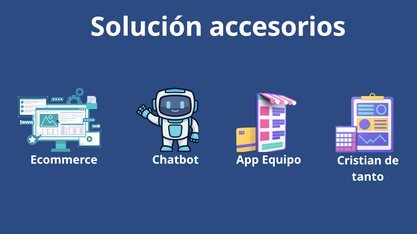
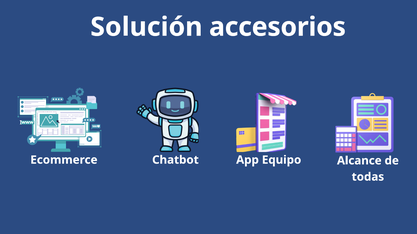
Cristian: Cristian -> Alcance
tanto: tanto -> todas
